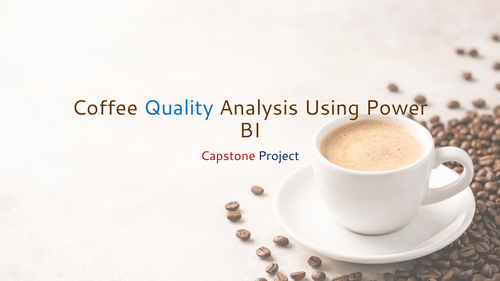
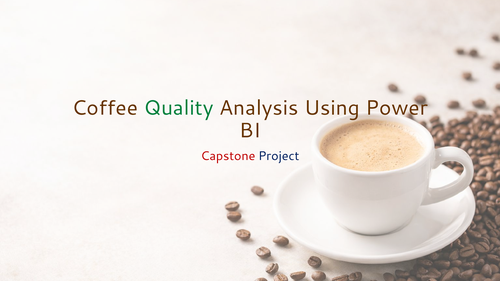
Quality colour: blue -> green
